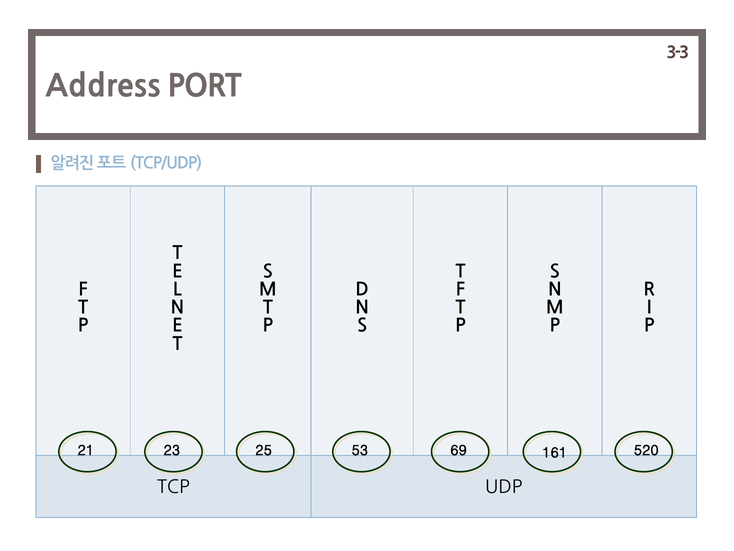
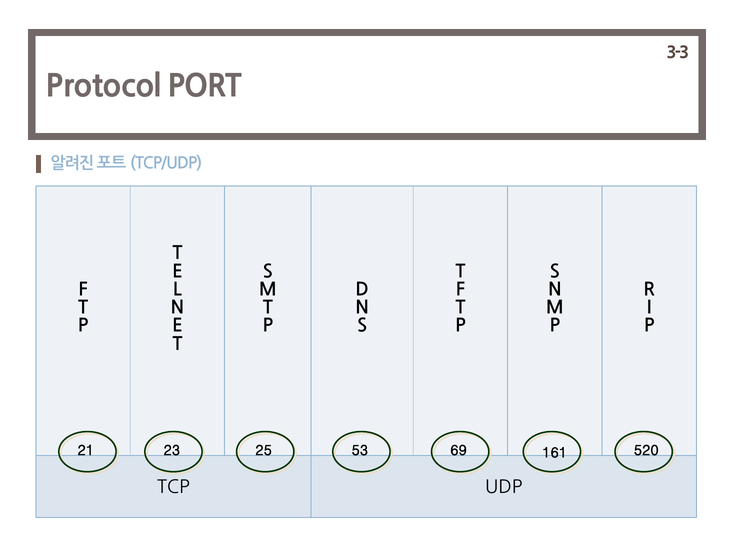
Address: Address -> Protocol
